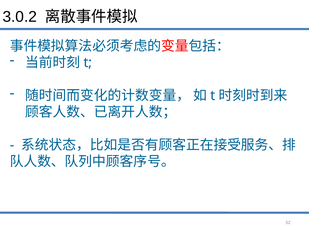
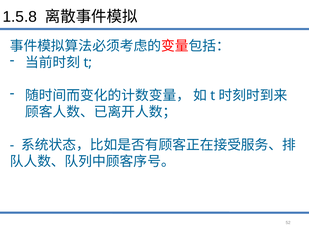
3.0.2: 3.0.2 -> 1.5.8
